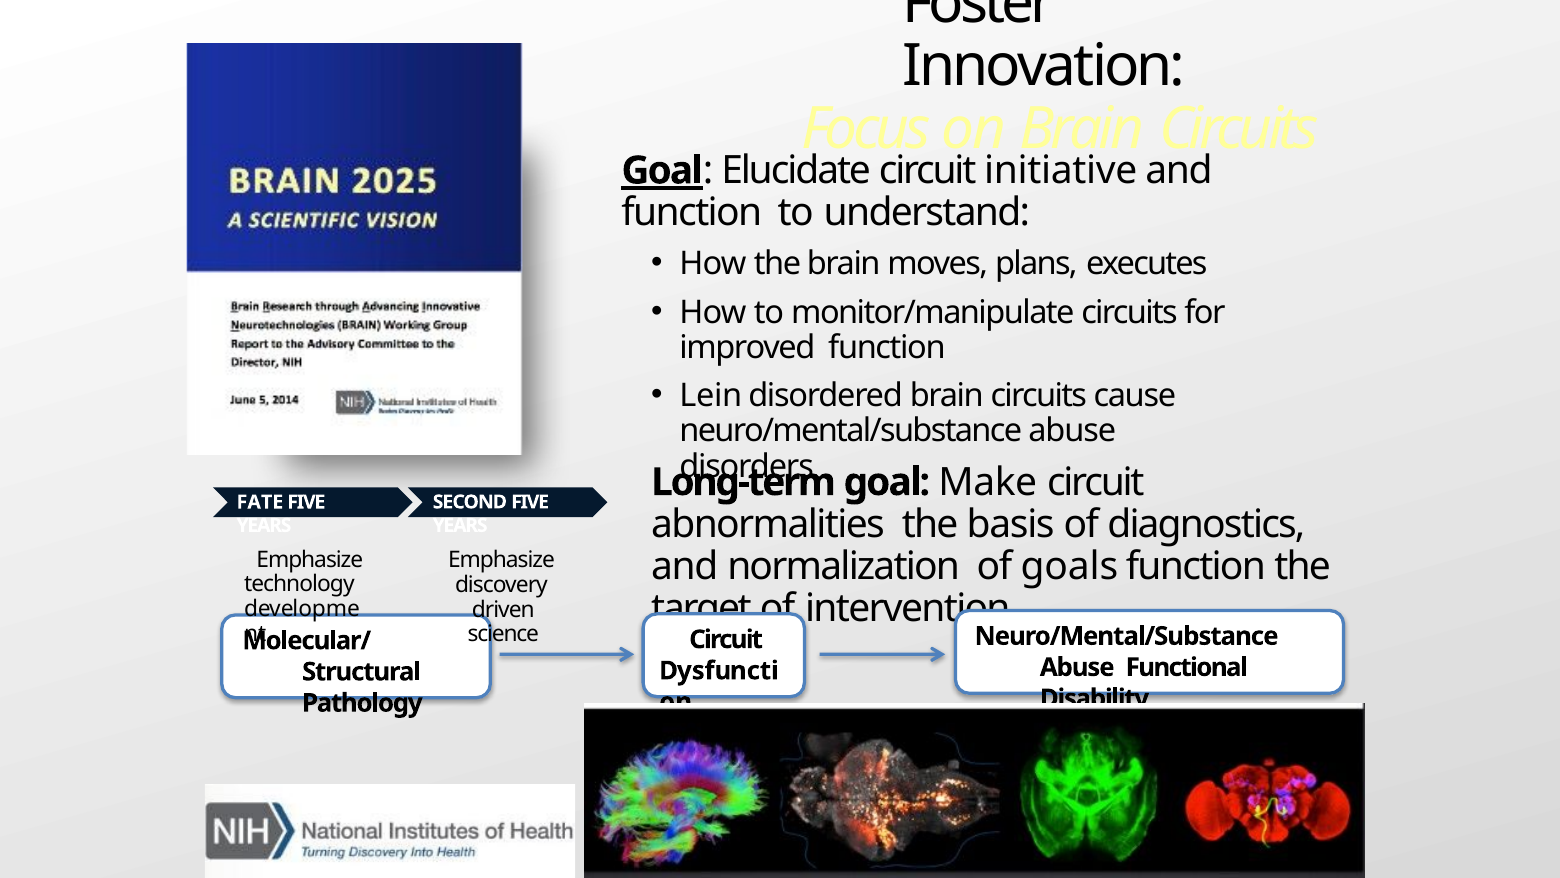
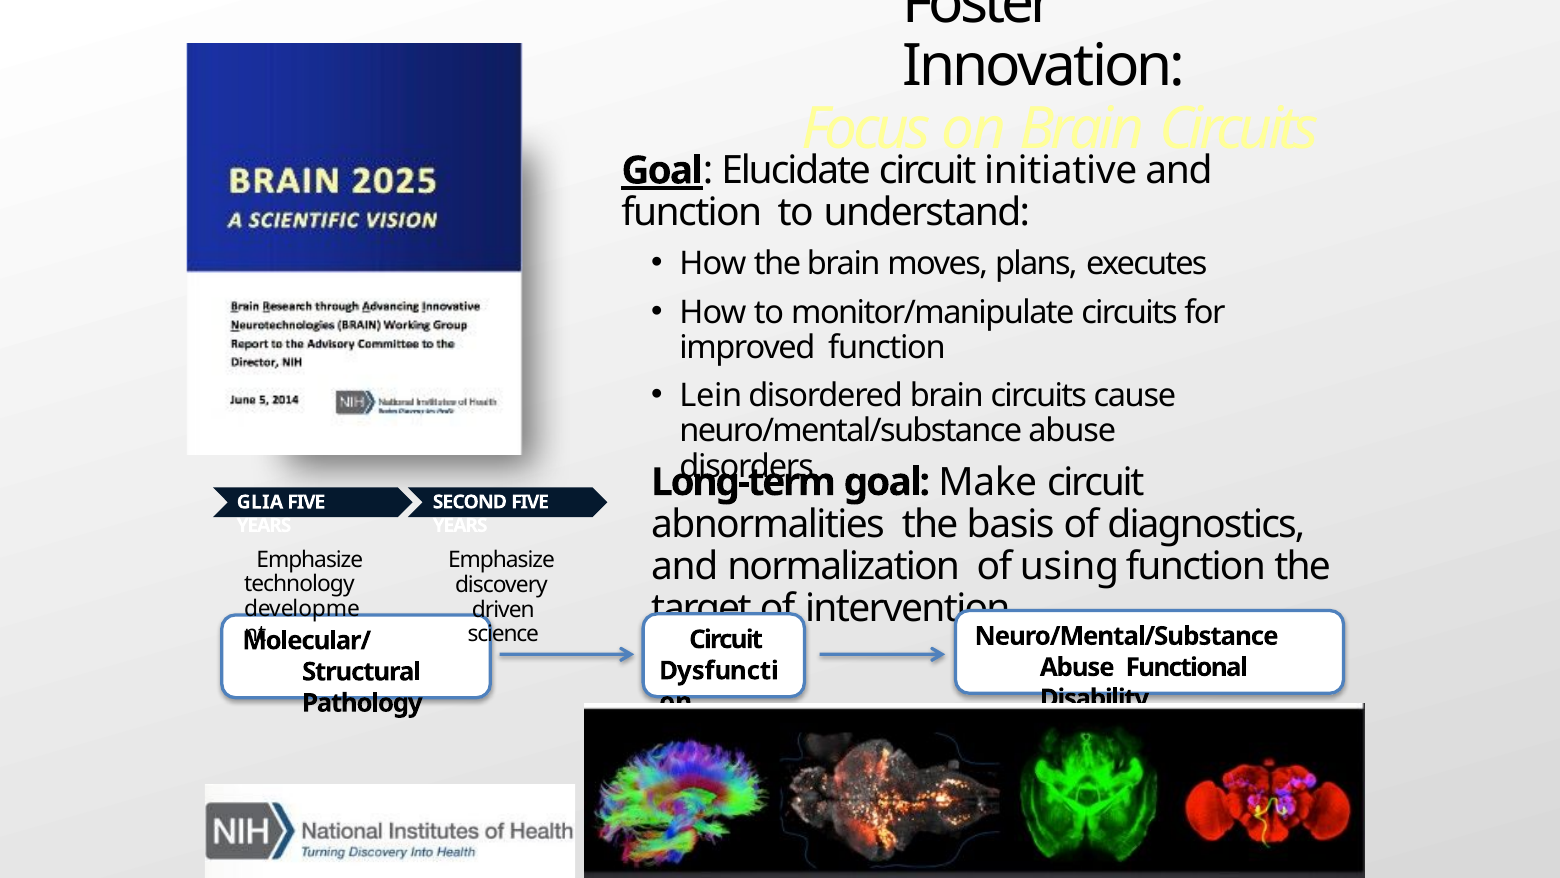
FATE: FATE -> GLIA
goals: goals -> using
